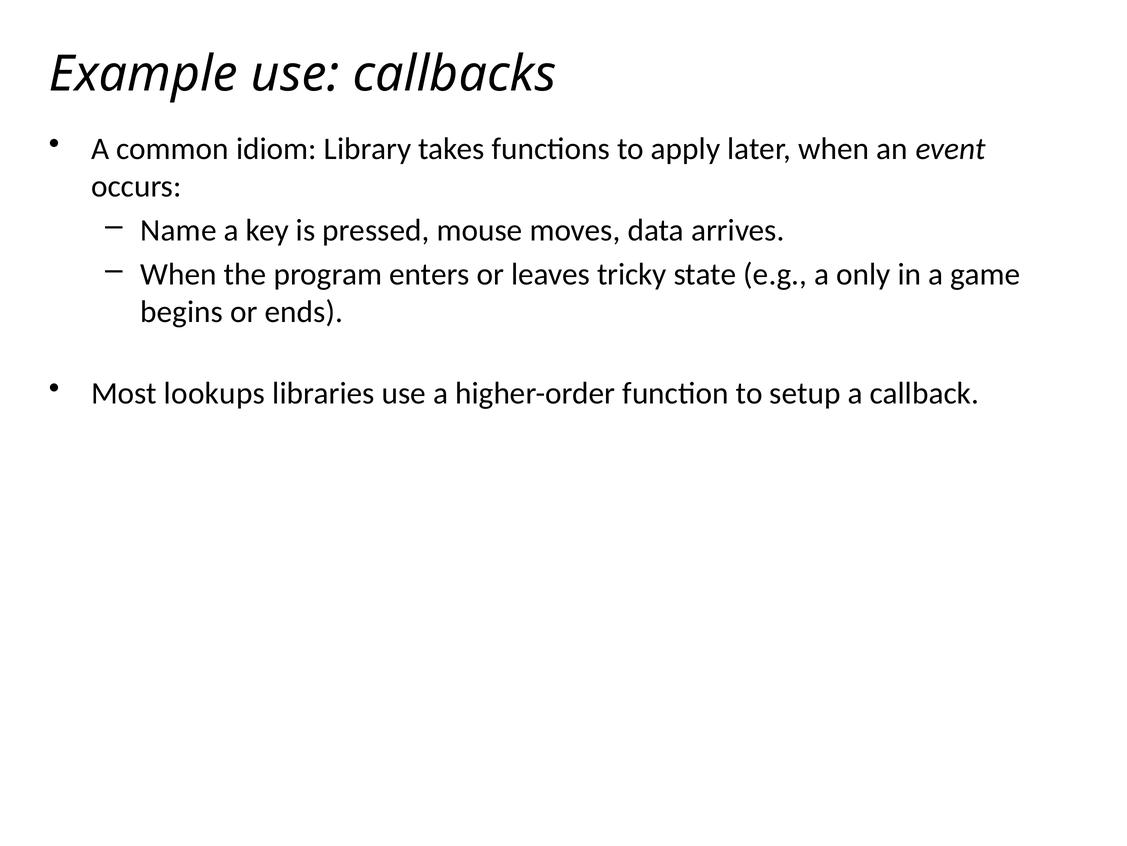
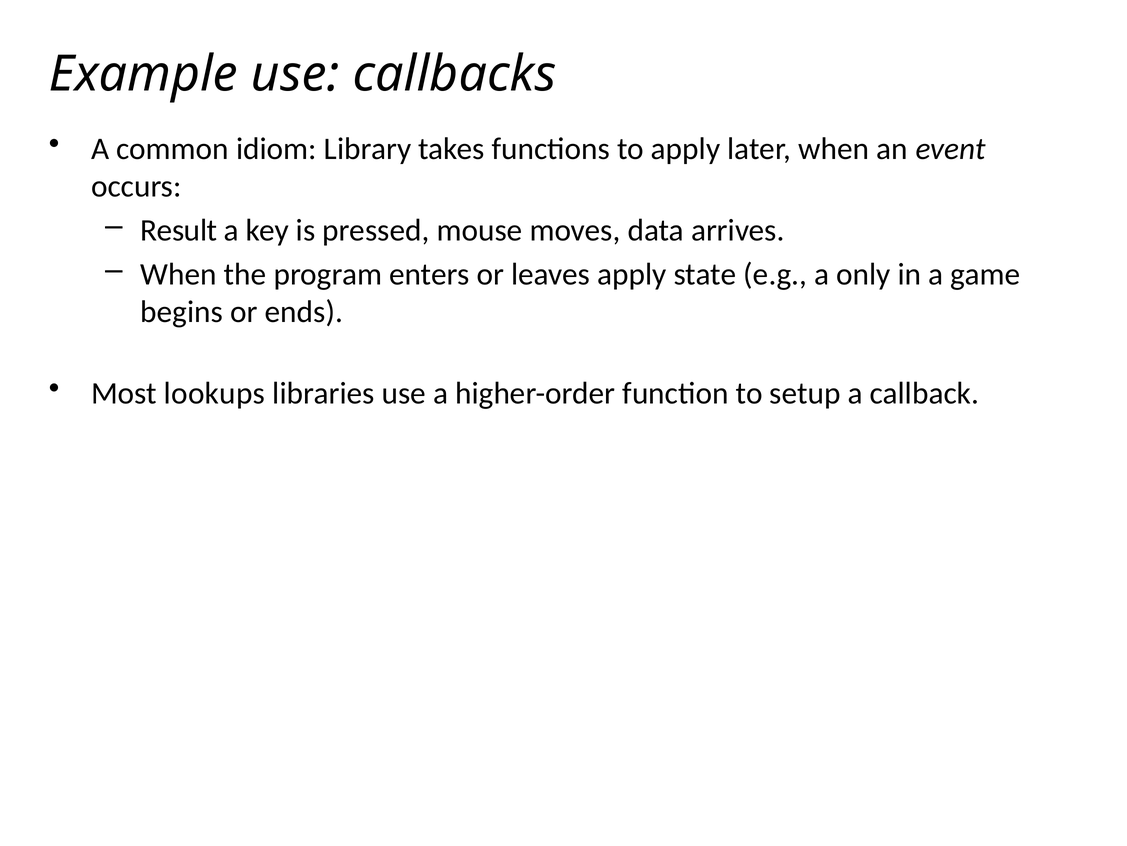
Name: Name -> Result
leaves tricky: tricky -> apply
